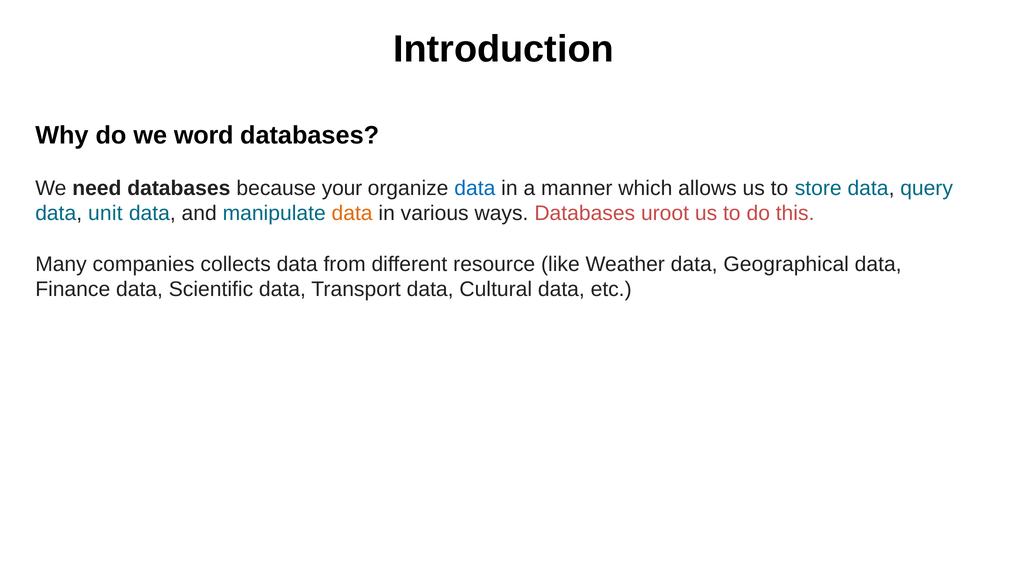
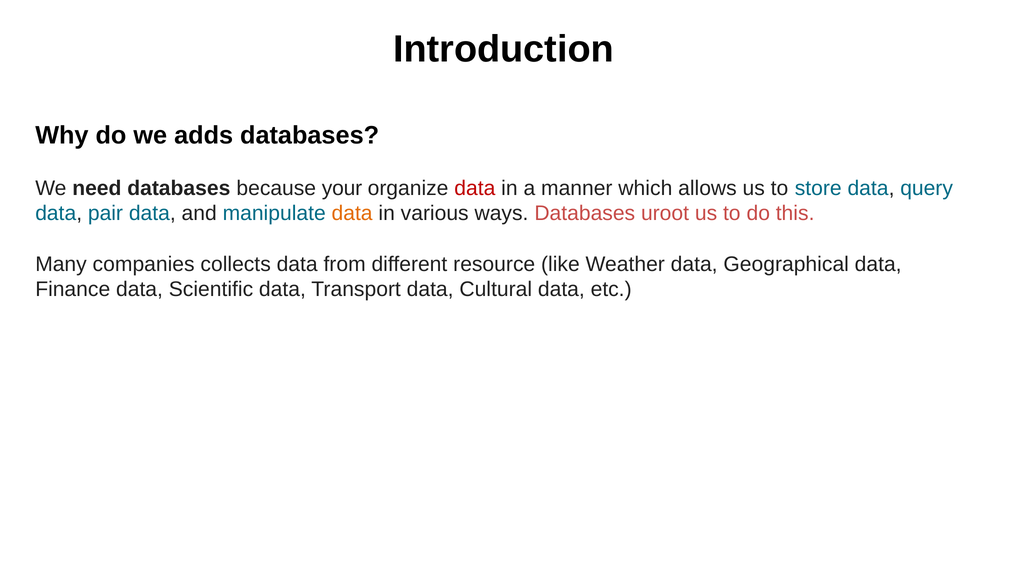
word: word -> adds
data at (475, 188) colour: blue -> red
unit: unit -> pair
